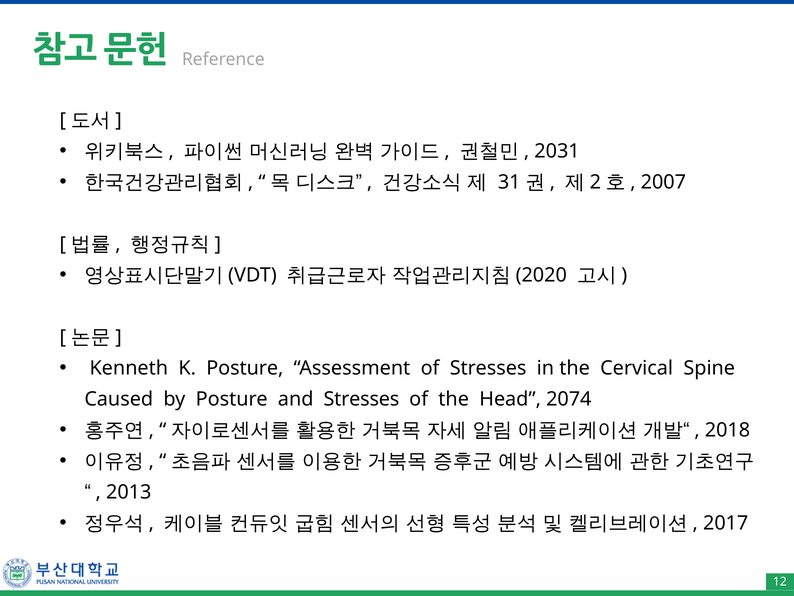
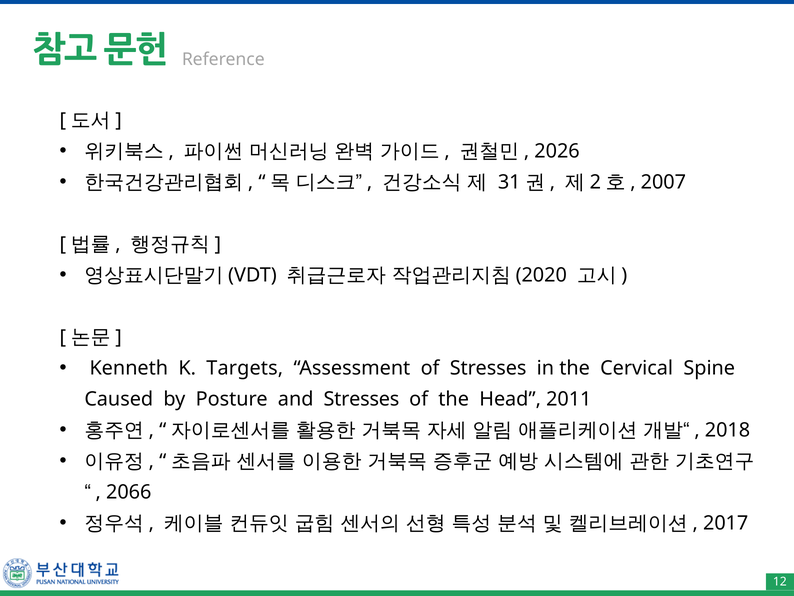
2031: 2031 -> 2026
K Posture: Posture -> Targets
2074: 2074 -> 2011
2013: 2013 -> 2066
